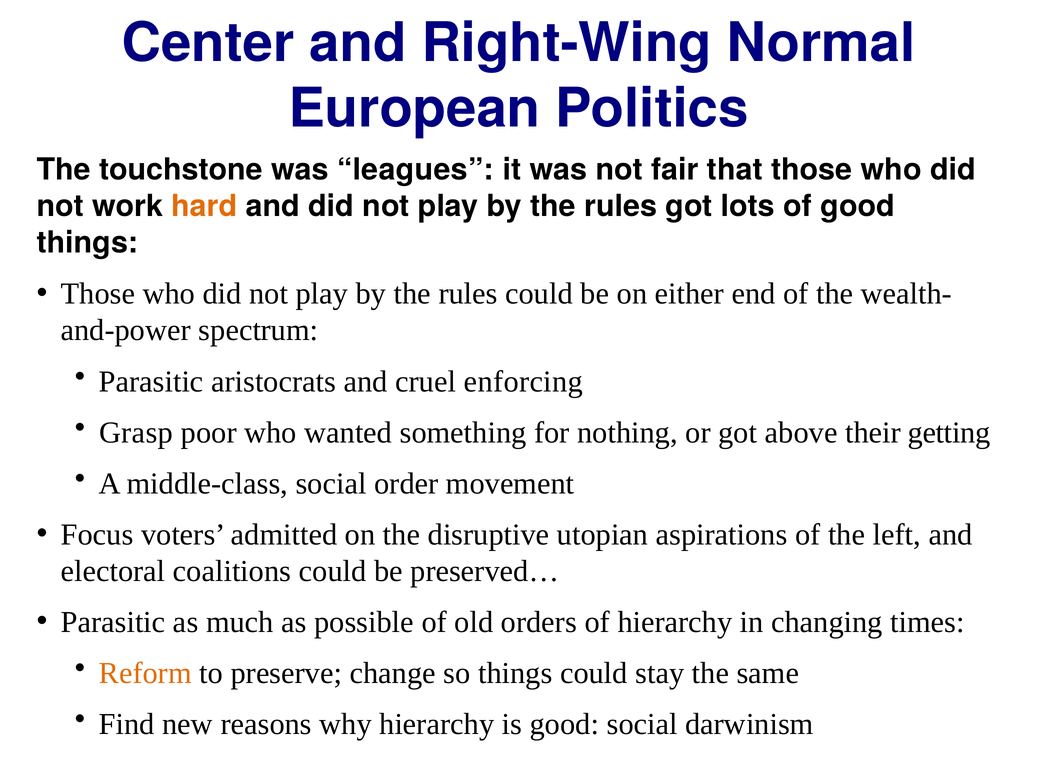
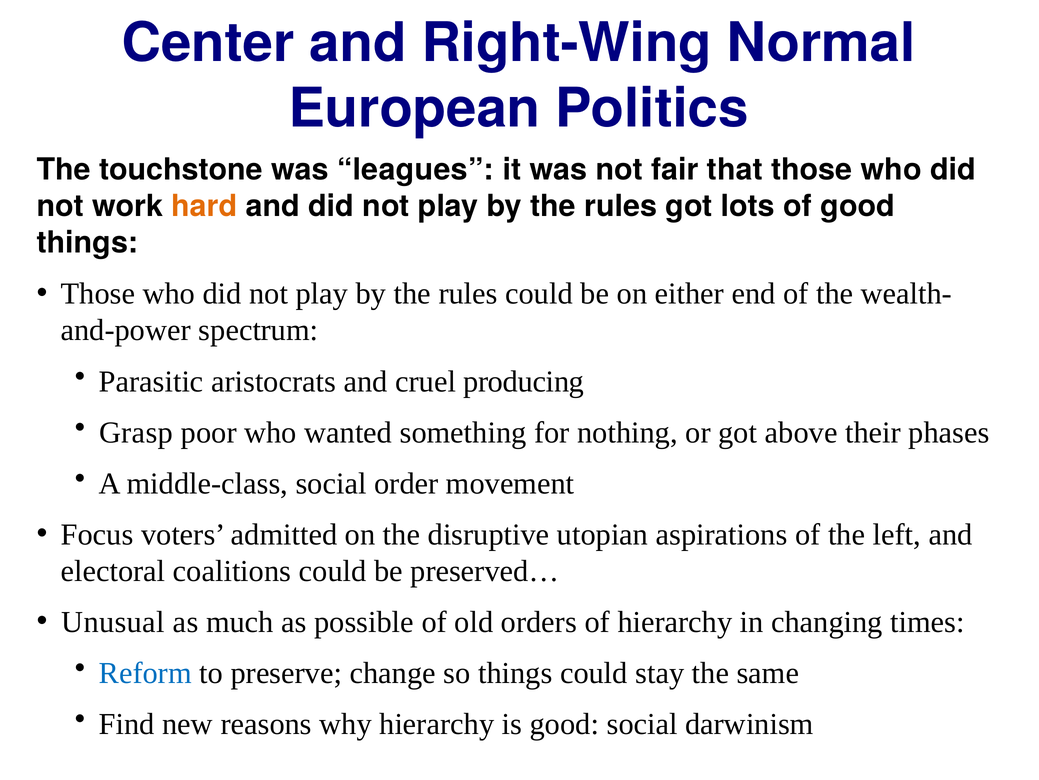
enforcing: enforcing -> producing
getting: getting -> phases
Parasitic at (113, 621): Parasitic -> Unusual
Reform colour: orange -> blue
